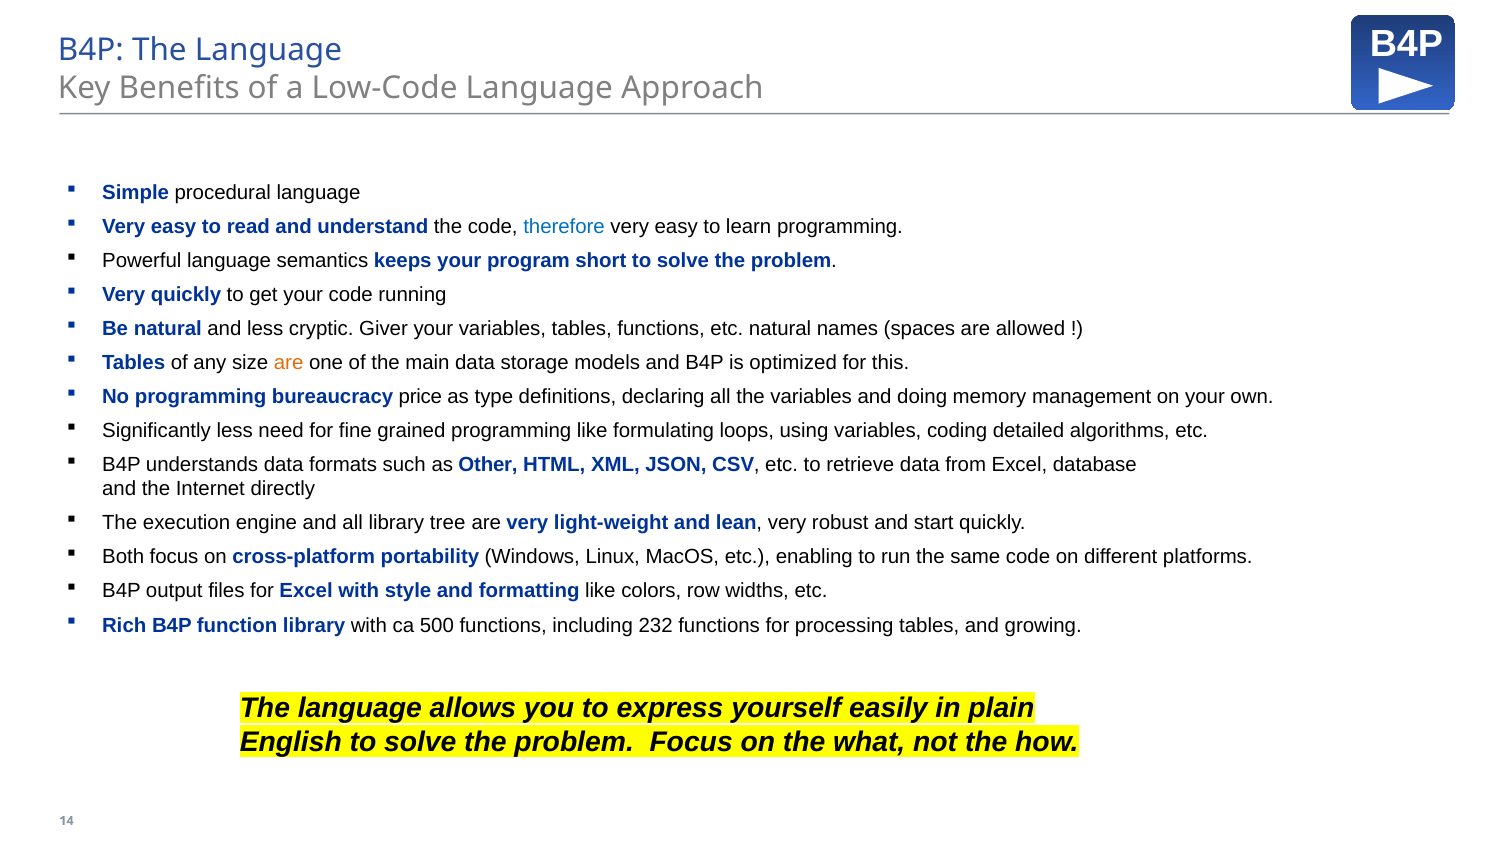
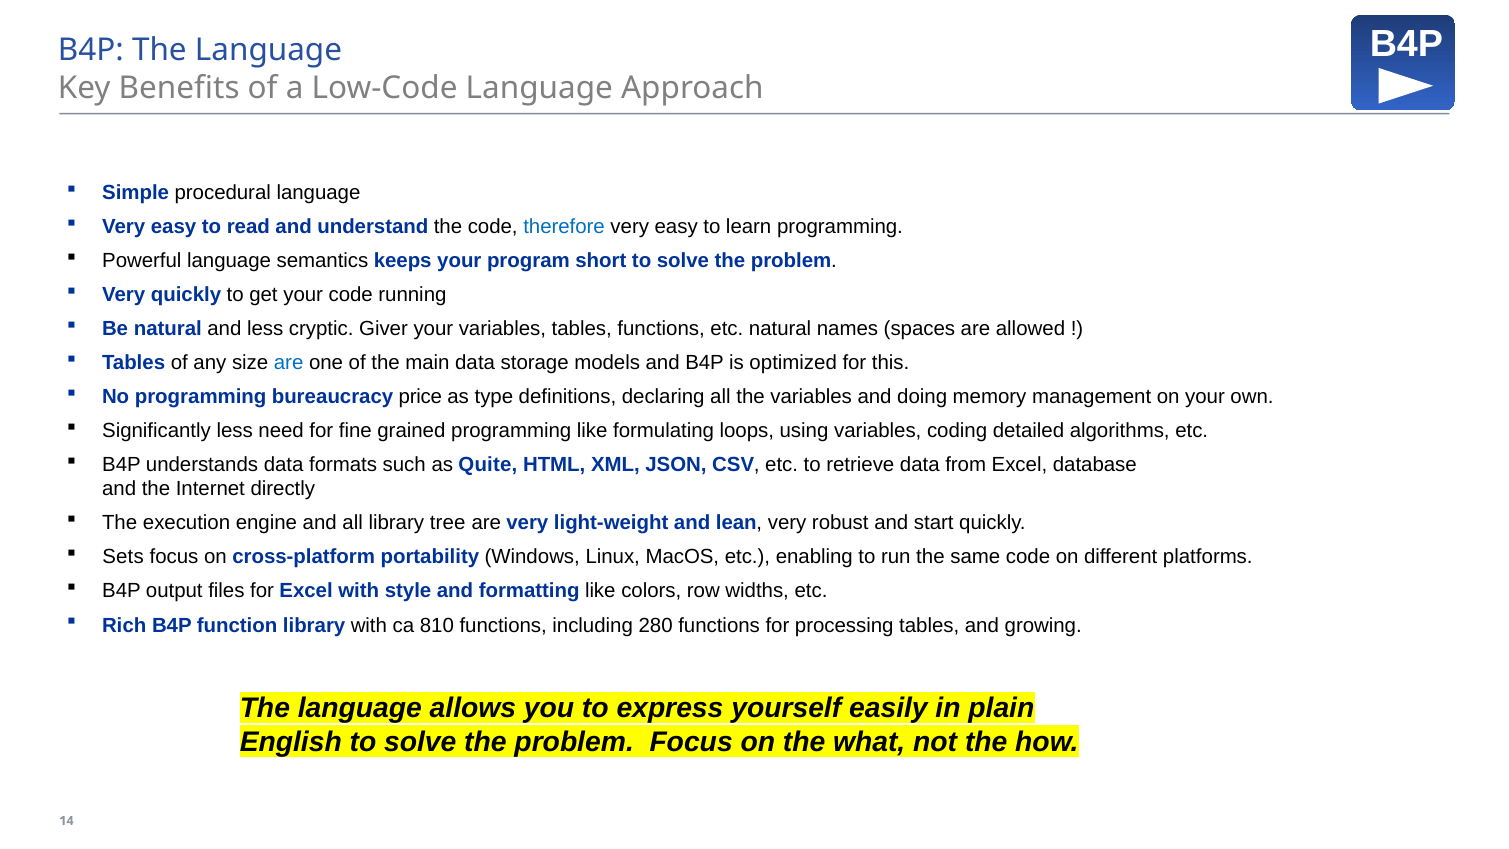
are at (289, 363) colour: orange -> blue
Other: Other -> Quite
Both: Both -> Sets
500: 500 -> 810
232: 232 -> 280
